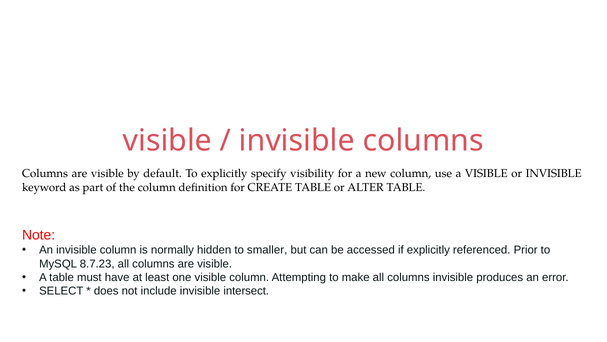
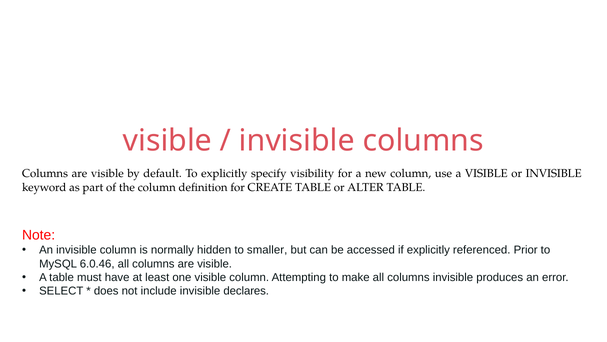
8.7.23: 8.7.23 -> 6.0.46
intersect: intersect -> declares
